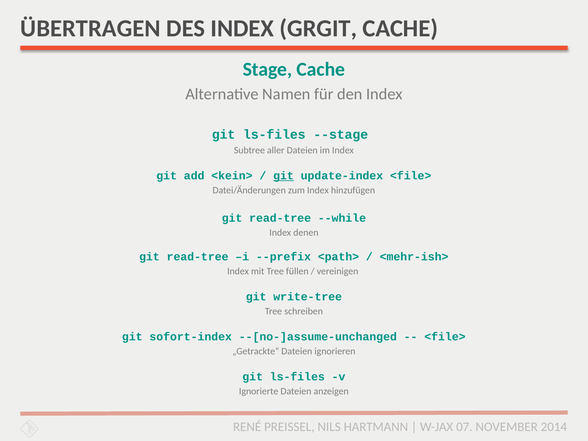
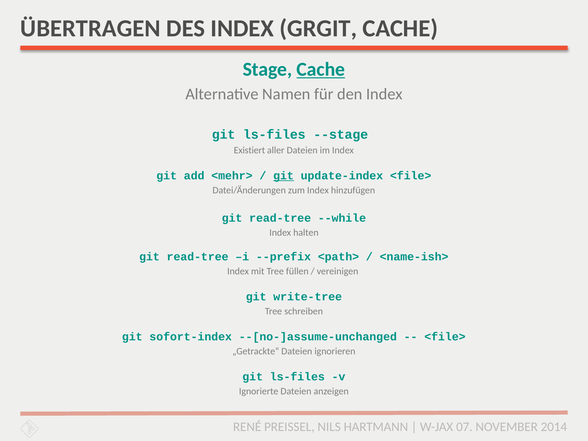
Cache at (321, 69) underline: none -> present
Subtree: Subtree -> Existiert
<kein>: <kein> -> <mehr>
denen: denen -> halten
<mehr-ish>: <mehr-ish> -> <name-ish>
